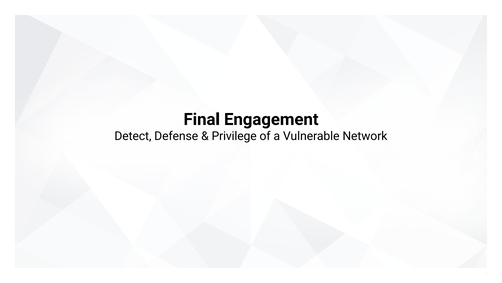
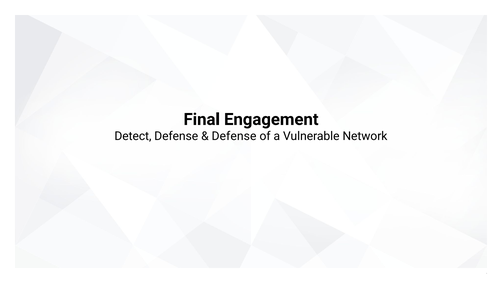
Privilege at (234, 136): Privilege -> Defense
